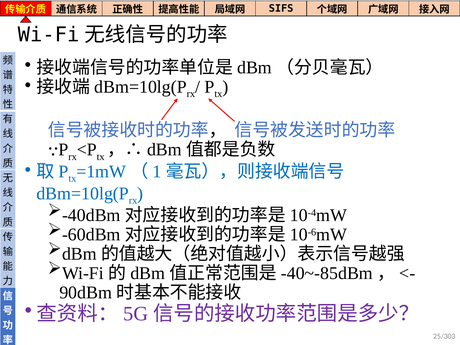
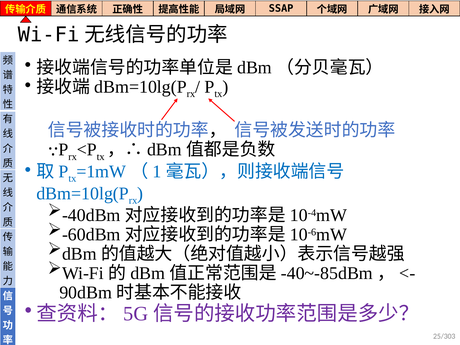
SIFS: SIFS -> SSAP
